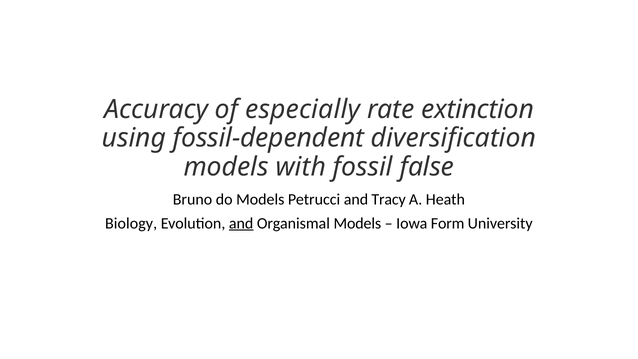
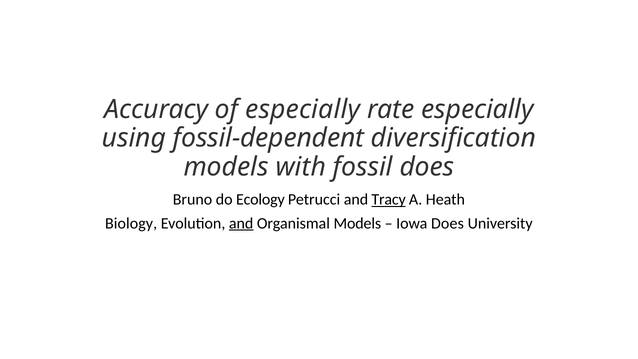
rate extinction: extinction -> especially
fossil false: false -> does
do Models: Models -> Ecology
Tracy underline: none -> present
Iowa Form: Form -> Does
